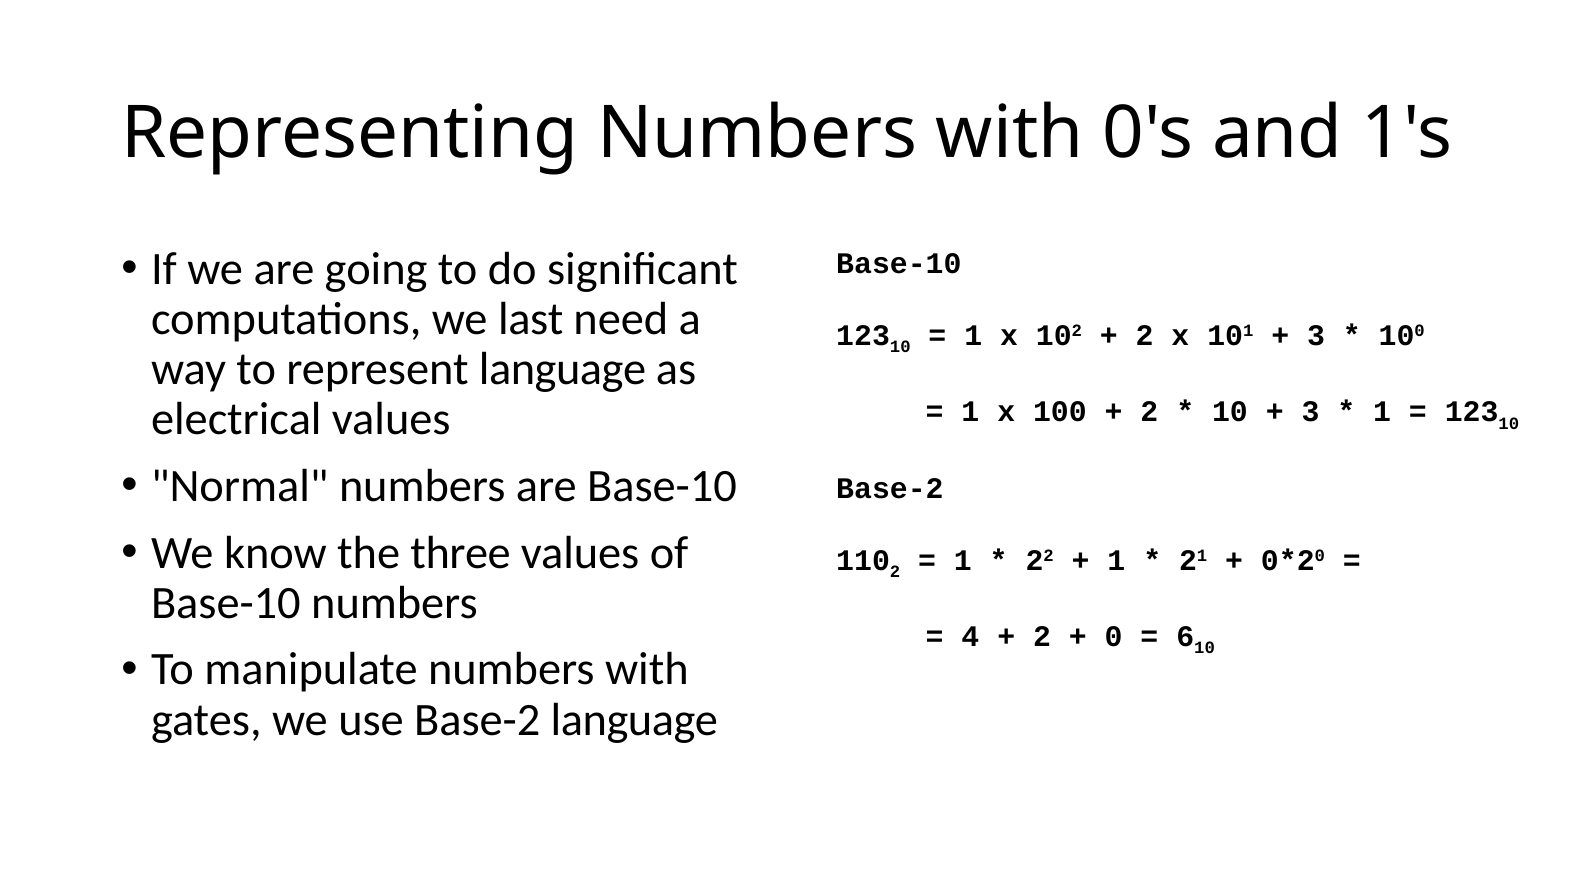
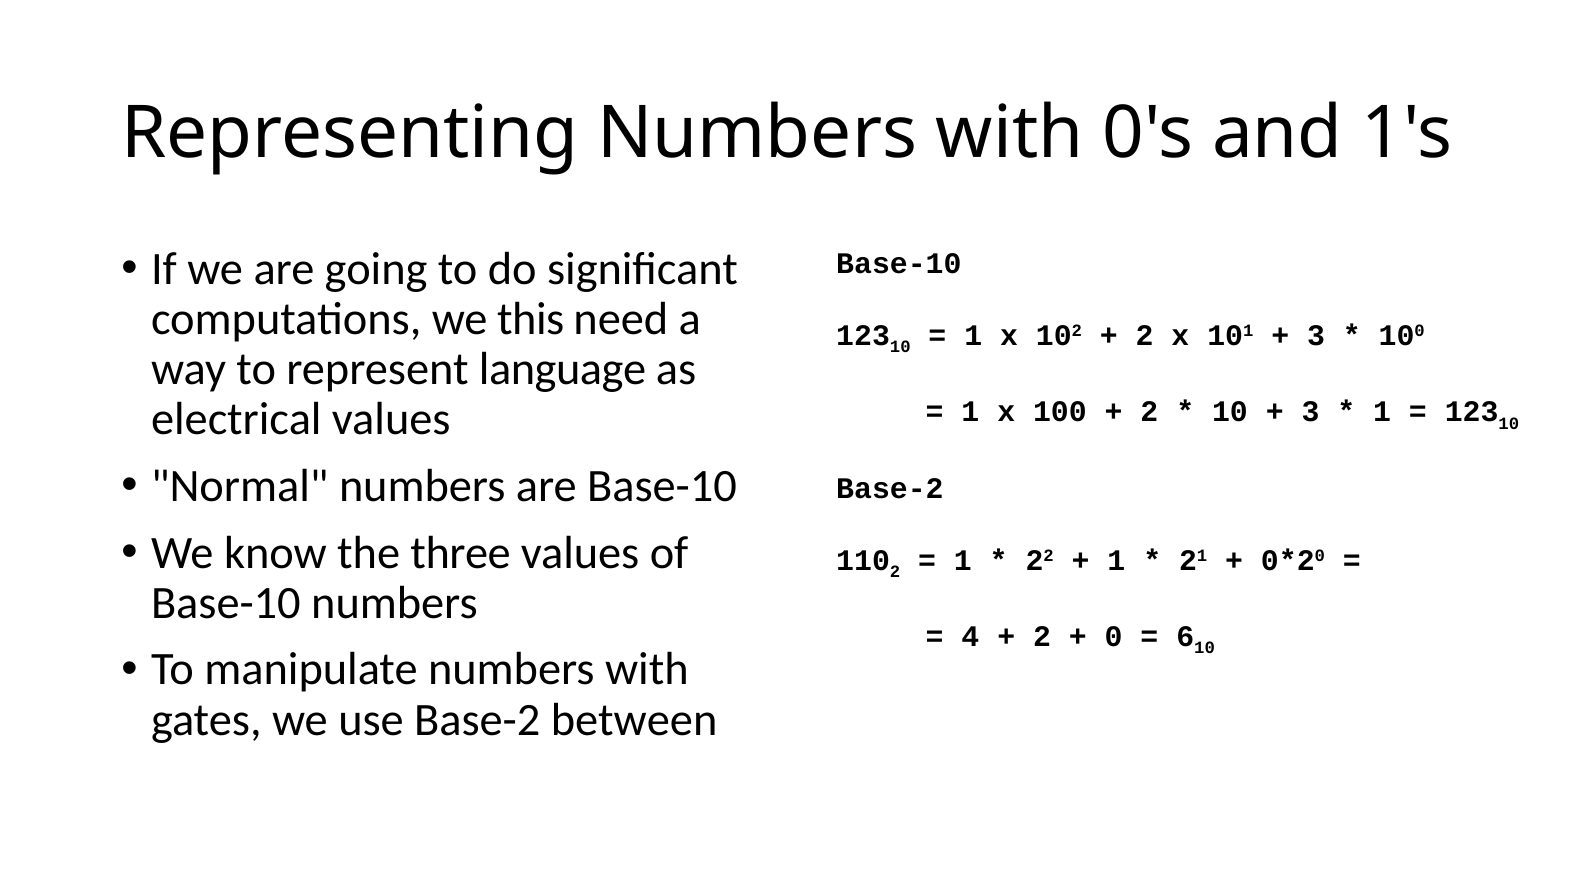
last: last -> this
Base-2 language: language -> between
